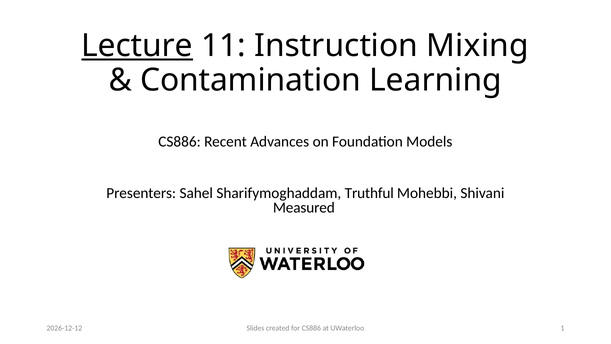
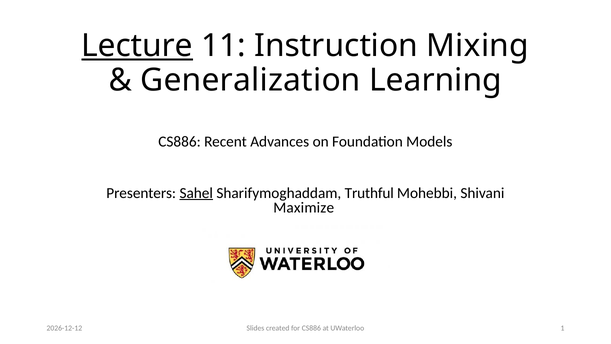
Contamination: Contamination -> Generalization
Sahel underline: none -> present
Measured: Measured -> Maximize
